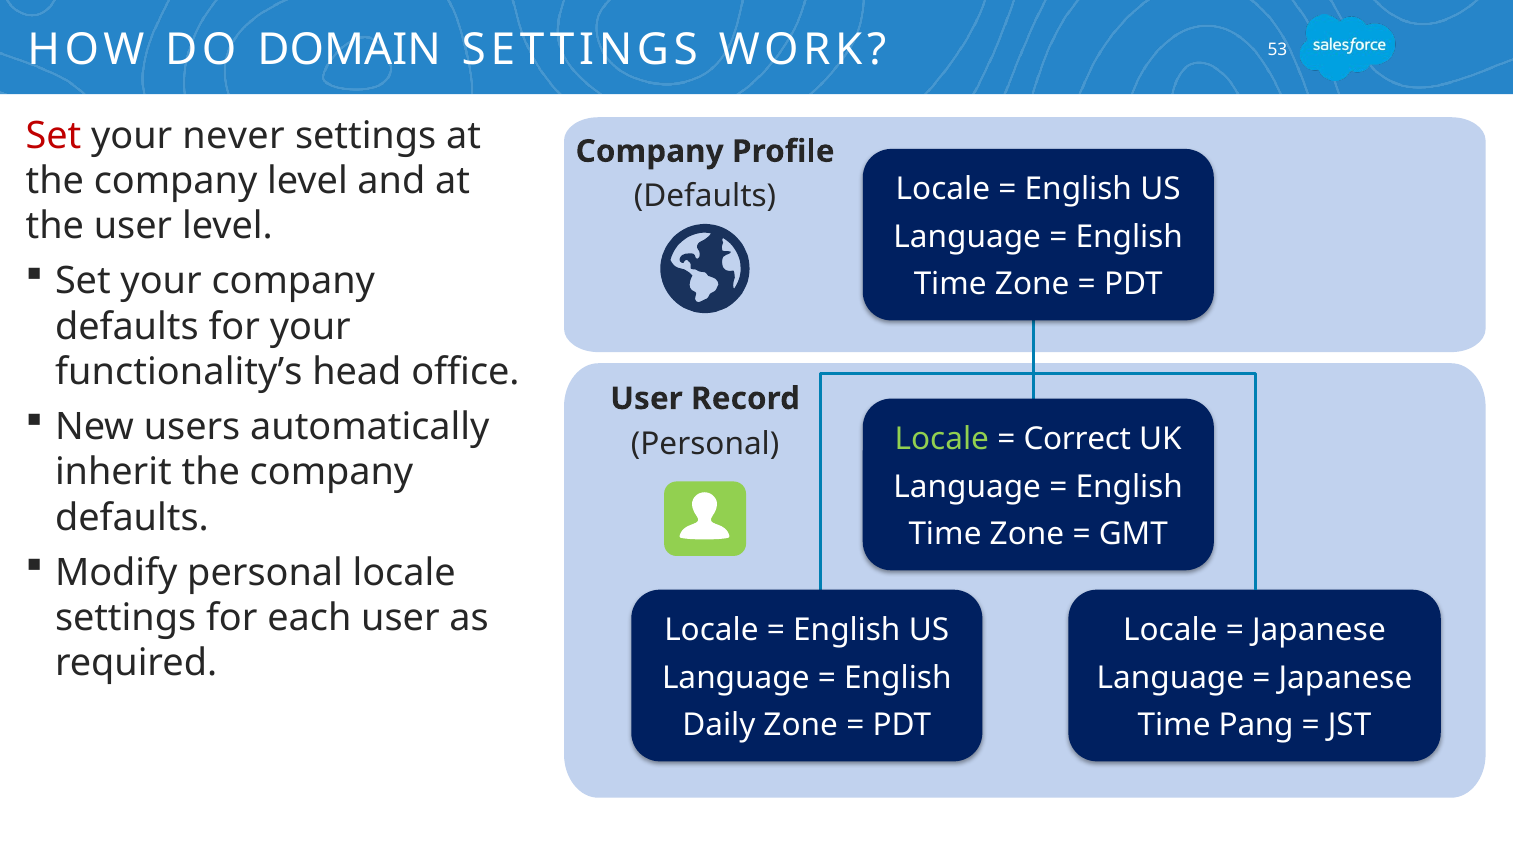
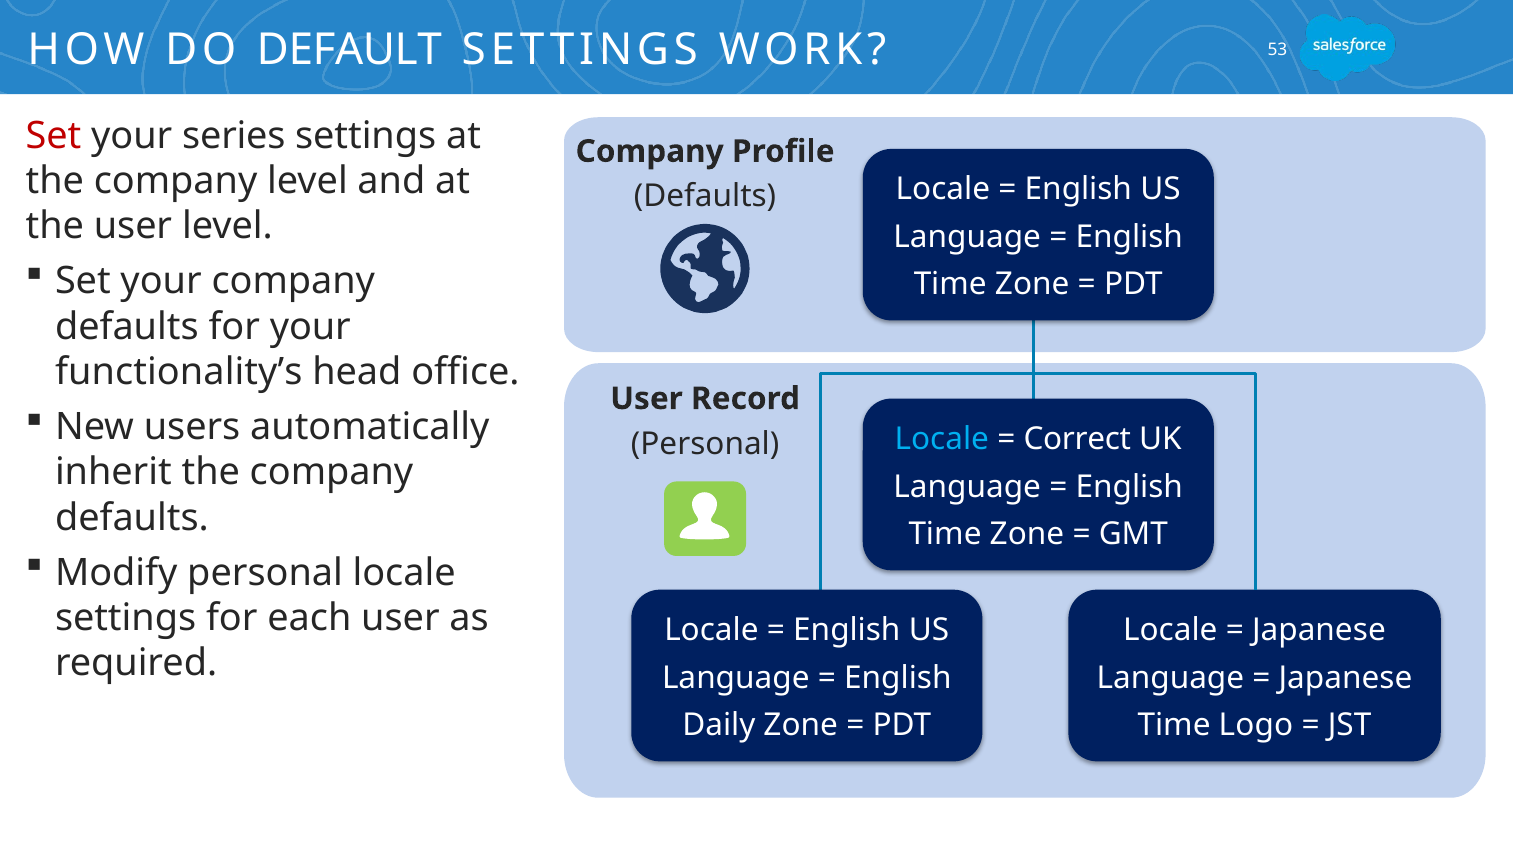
DOMAIN: DOMAIN -> DEFAULT
never: never -> series
Locale at (942, 439) colour: light green -> light blue
Pang: Pang -> Logo
